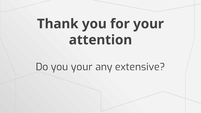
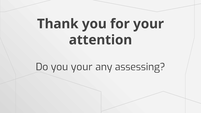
extensive: extensive -> assessing
